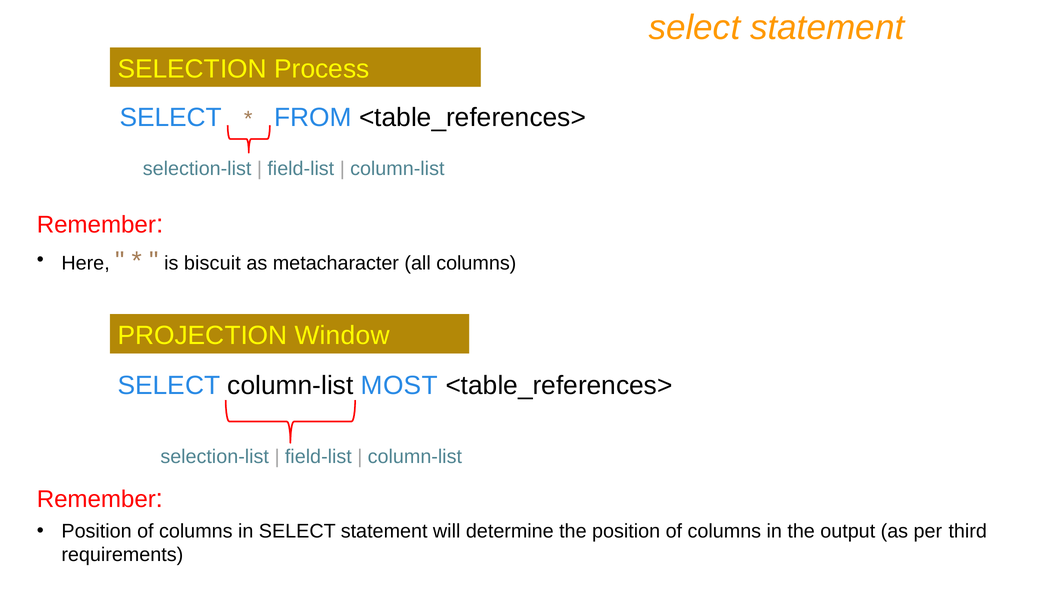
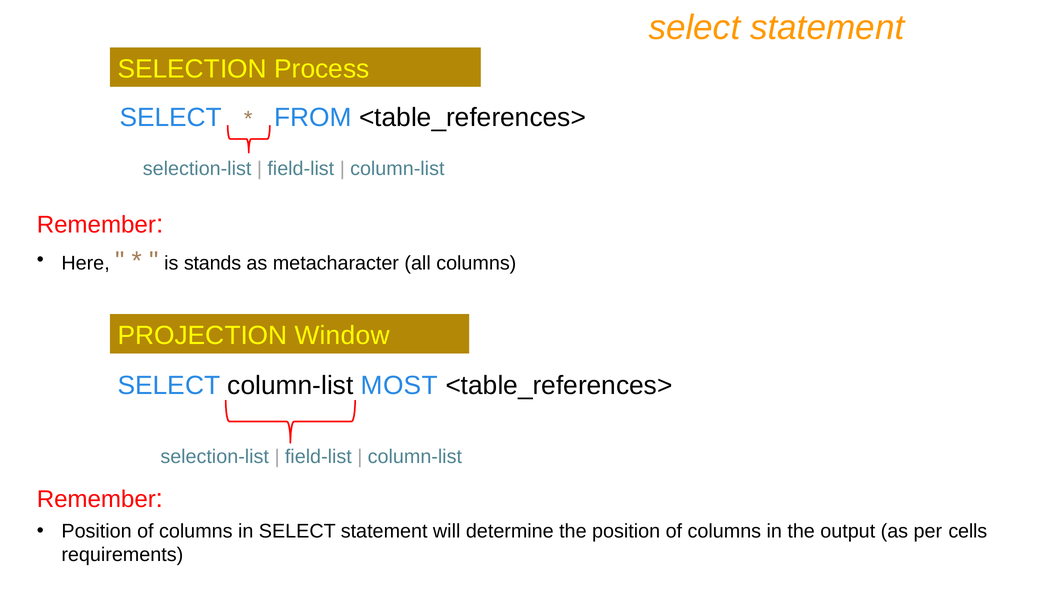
biscuit: biscuit -> stands
third: third -> cells
